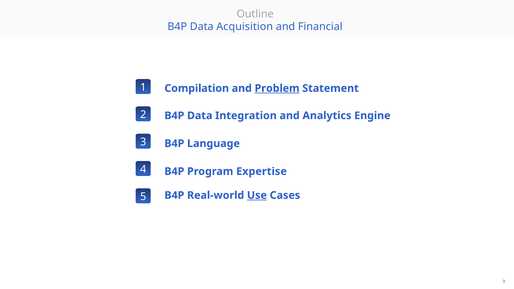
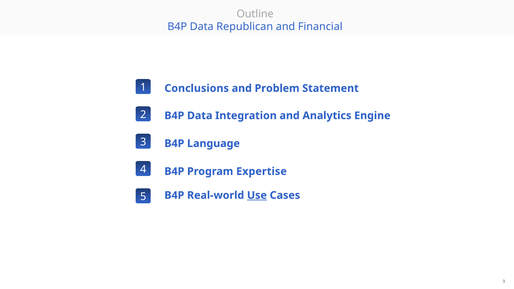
Acquisition: Acquisition -> Republican
Compilation: Compilation -> Conclusions
Problem underline: present -> none
